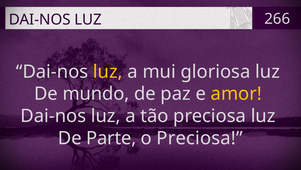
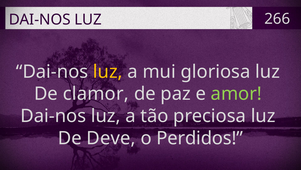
mundo: mundo -> clamor
amor colour: yellow -> light green
Parte: Parte -> Deve
o Preciosa: Preciosa -> Perdidos
